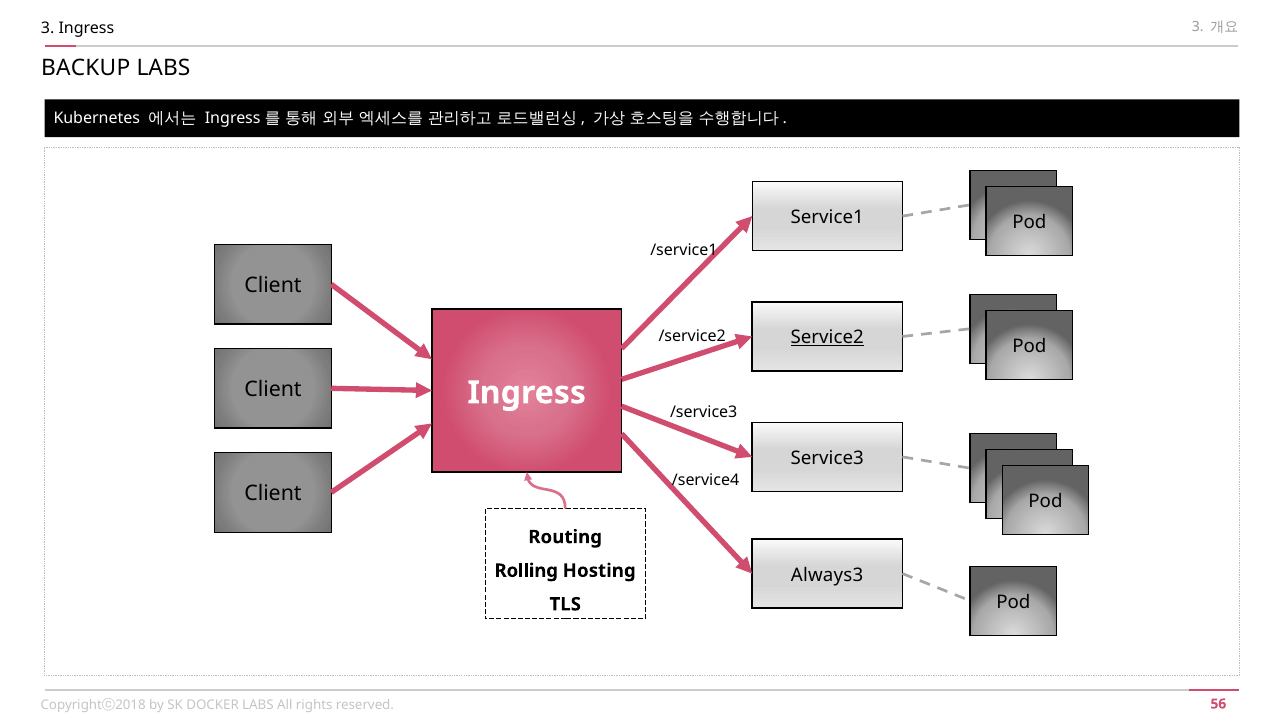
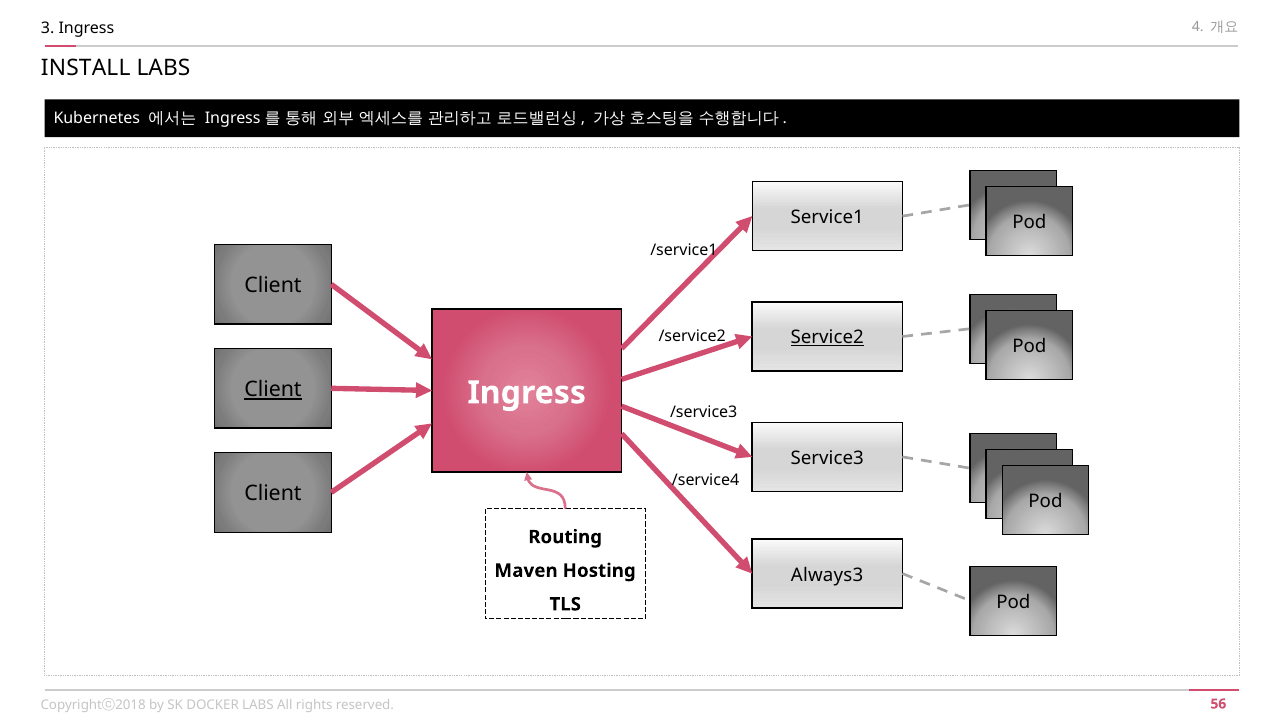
Ingress 3: 3 -> 4
BACKUP: BACKUP -> INSTALL
Client at (273, 390) underline: none -> present
Rolling: Rolling -> Maven
